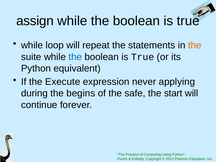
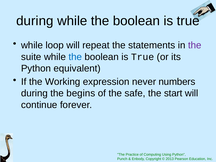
assign at (35, 21): assign -> during
the at (195, 45) colour: orange -> purple
Execute: Execute -> Working
applying: applying -> numbers
